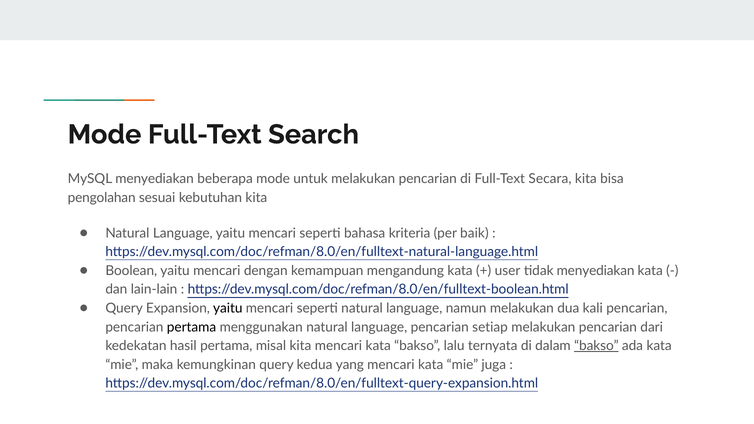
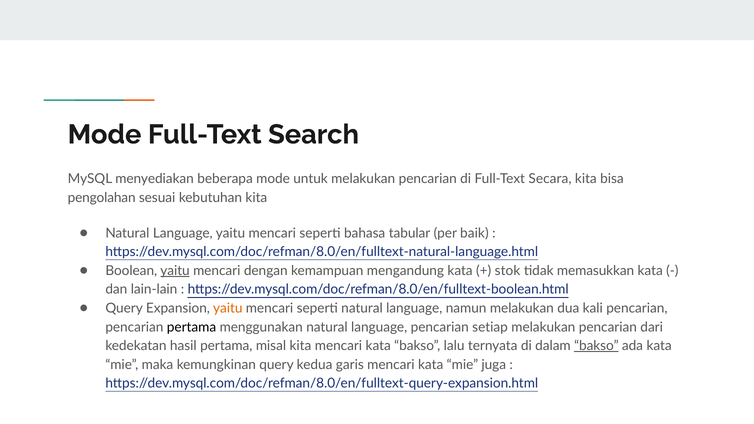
kriteria: kriteria -> tabular
yaitu at (175, 271) underline: none -> present
user: user -> stok
tidak menyediakan: menyediakan -> memasukkan
yaitu at (228, 308) colour: black -> orange
yang: yang -> garis
